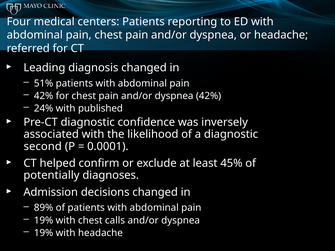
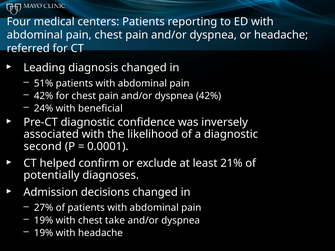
published: published -> beneficial
45%: 45% -> 21%
89%: 89% -> 27%
calls: calls -> take
